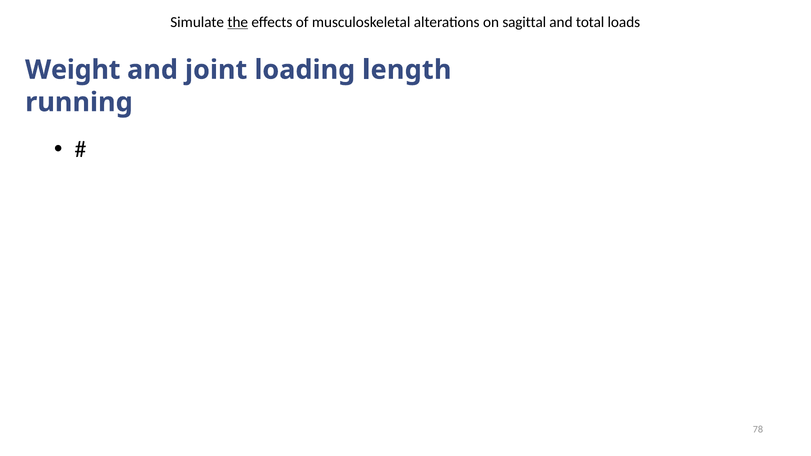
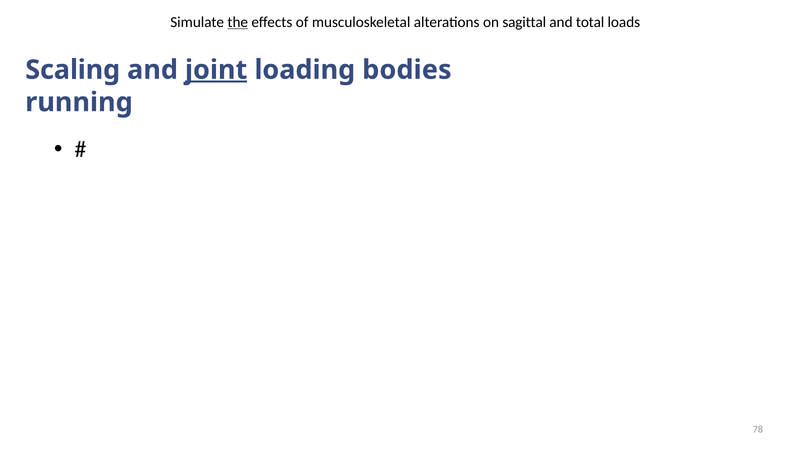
Weight: Weight -> Scaling
joint underline: none -> present
length: length -> bodies
